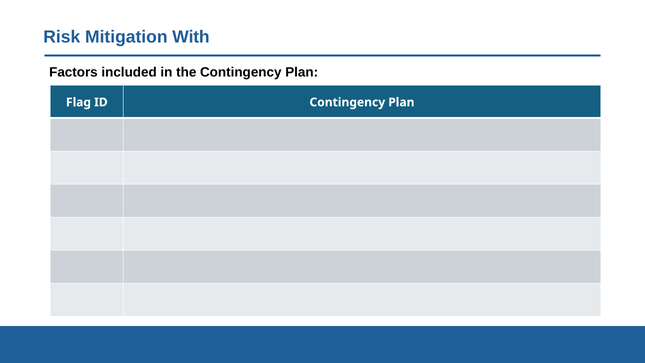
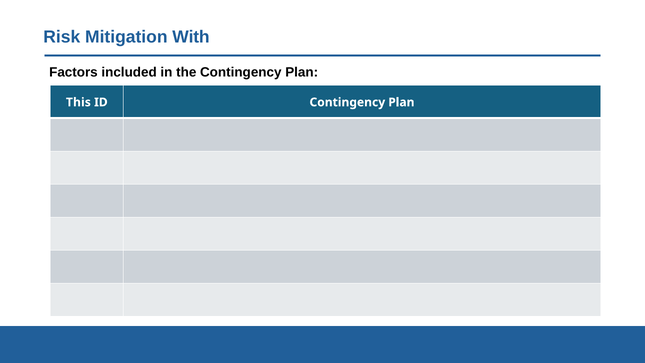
Flag: Flag -> This
